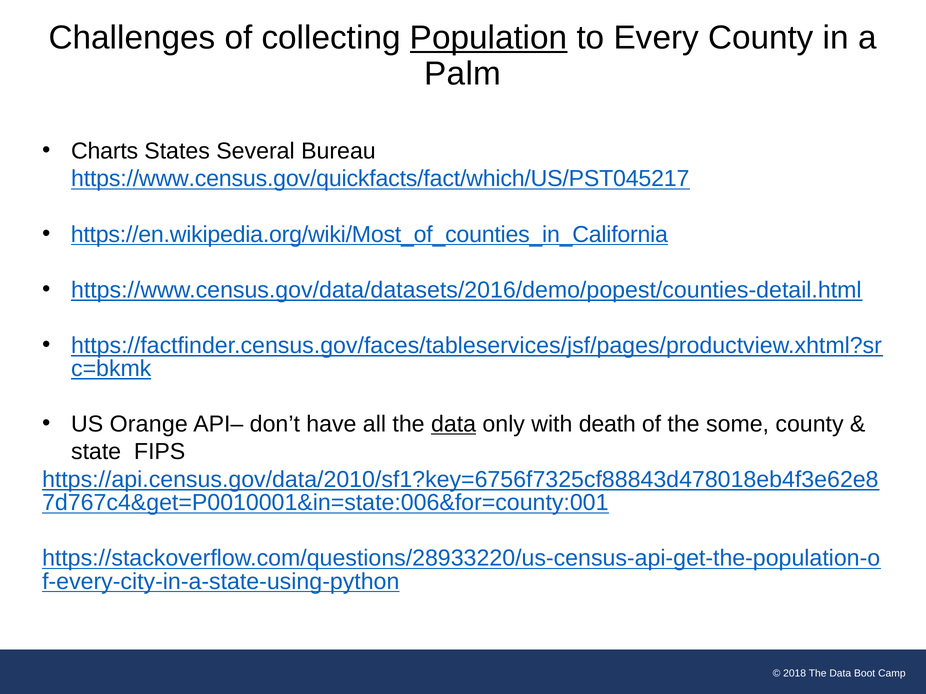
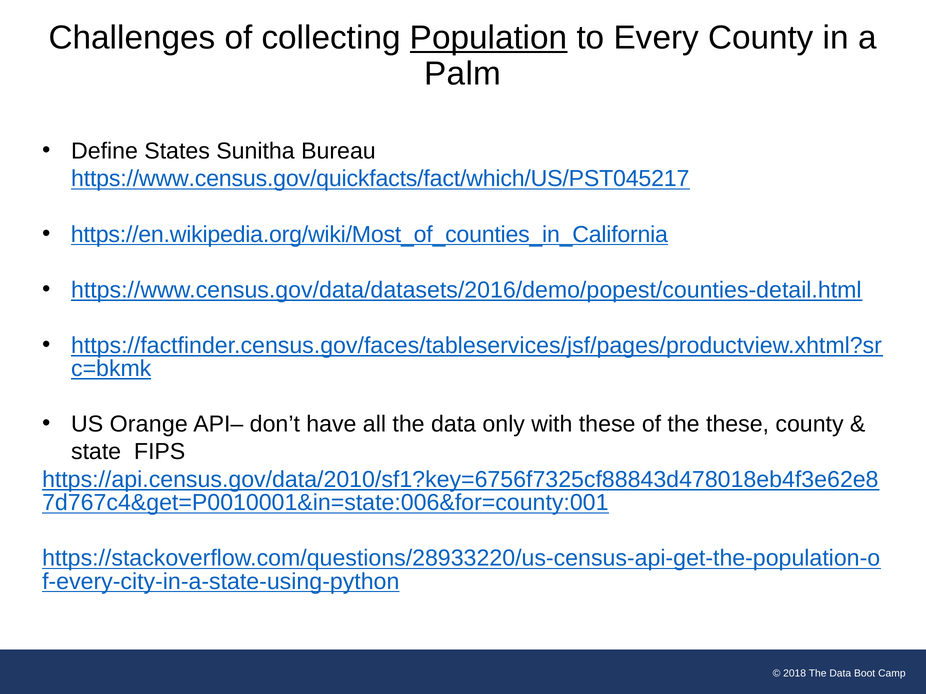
Charts: Charts -> Define
Several: Several -> Sunitha
data at (454, 424) underline: present -> none
with death: death -> these
the some: some -> these
